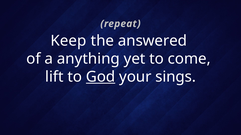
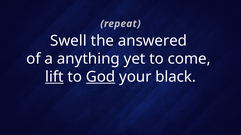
Keep: Keep -> Swell
lift underline: none -> present
sings: sings -> black
